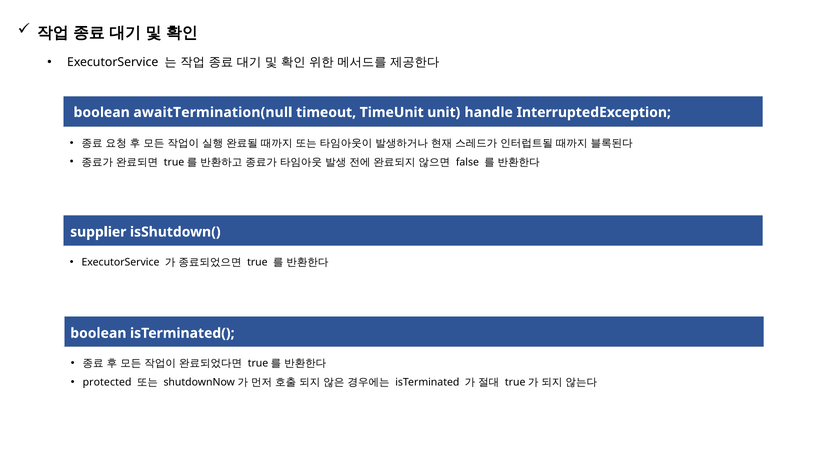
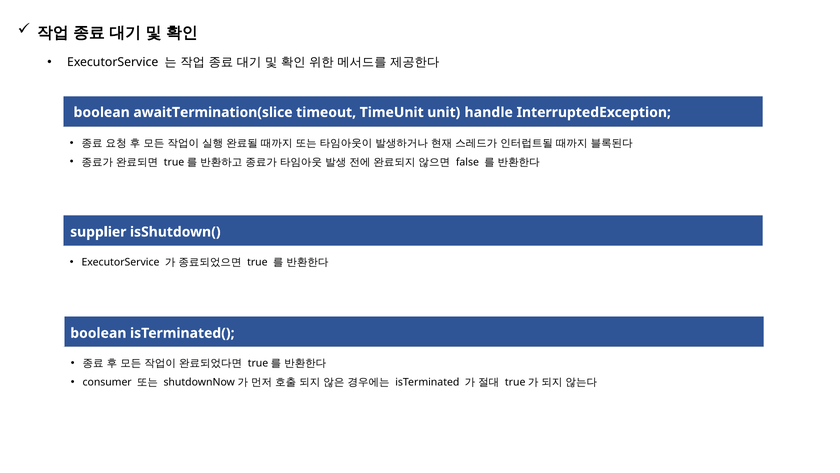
awaitTermination(null: awaitTermination(null -> awaitTermination(slice
protected: protected -> consumer
